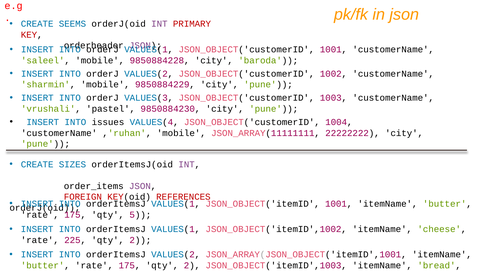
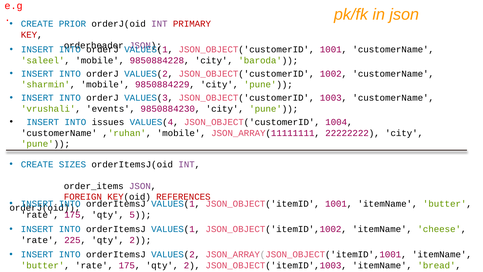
SEEMS: SEEMS -> PRIOR
pastel: pastel -> events
